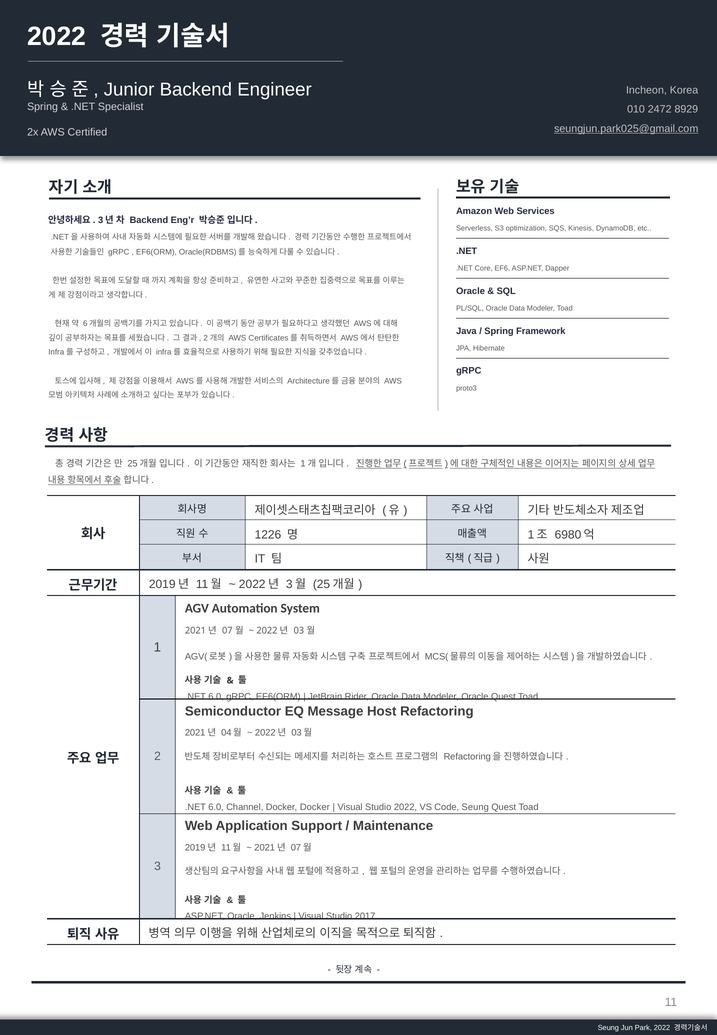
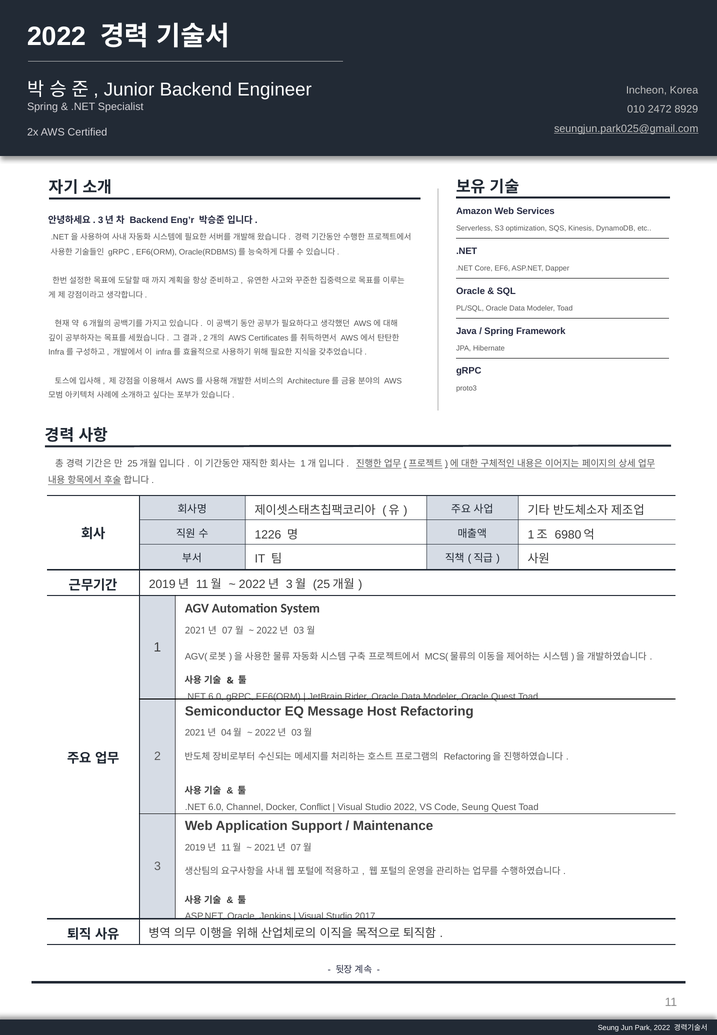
Docker Docker: Docker -> Conflict
